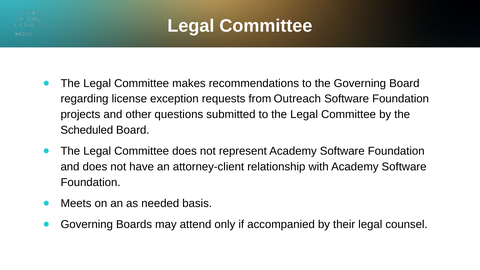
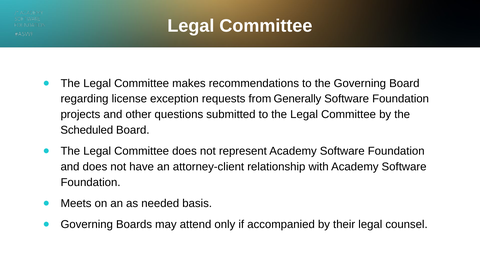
Outreach: Outreach -> Generally
